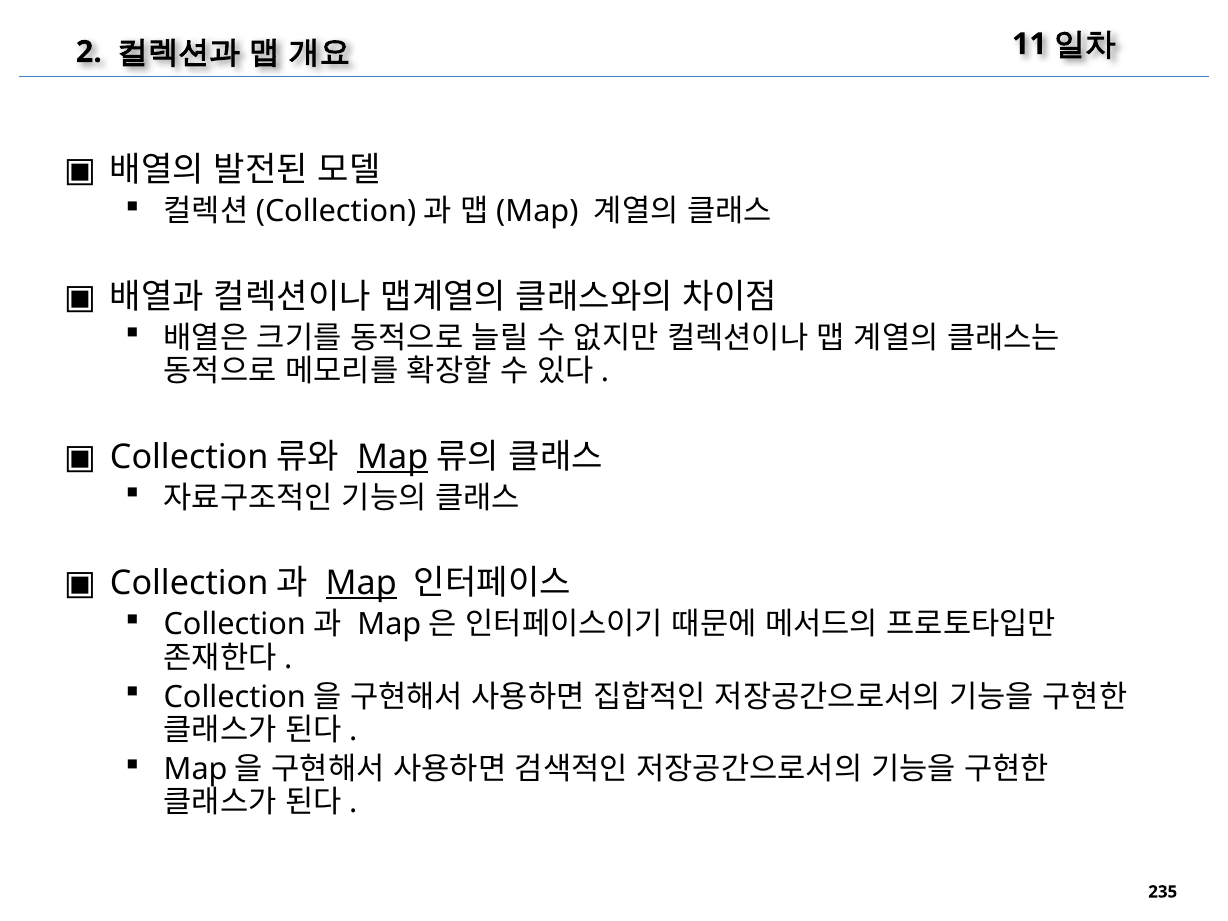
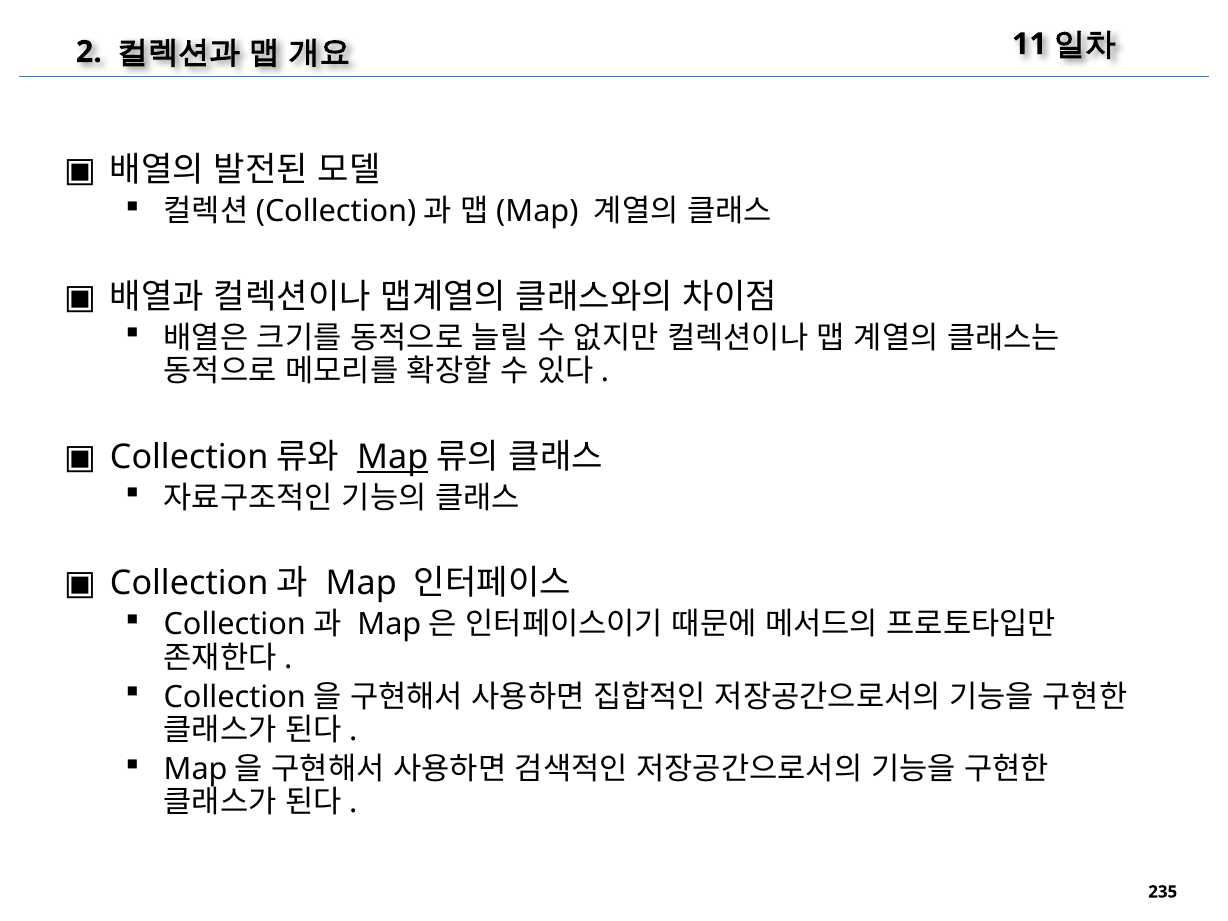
Map at (361, 584) underline: present -> none
